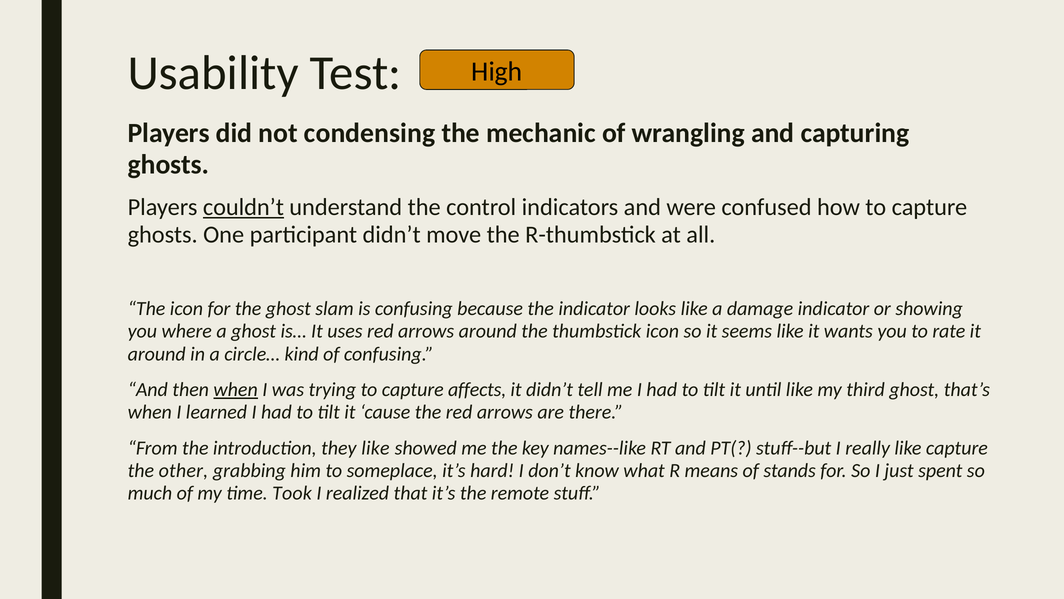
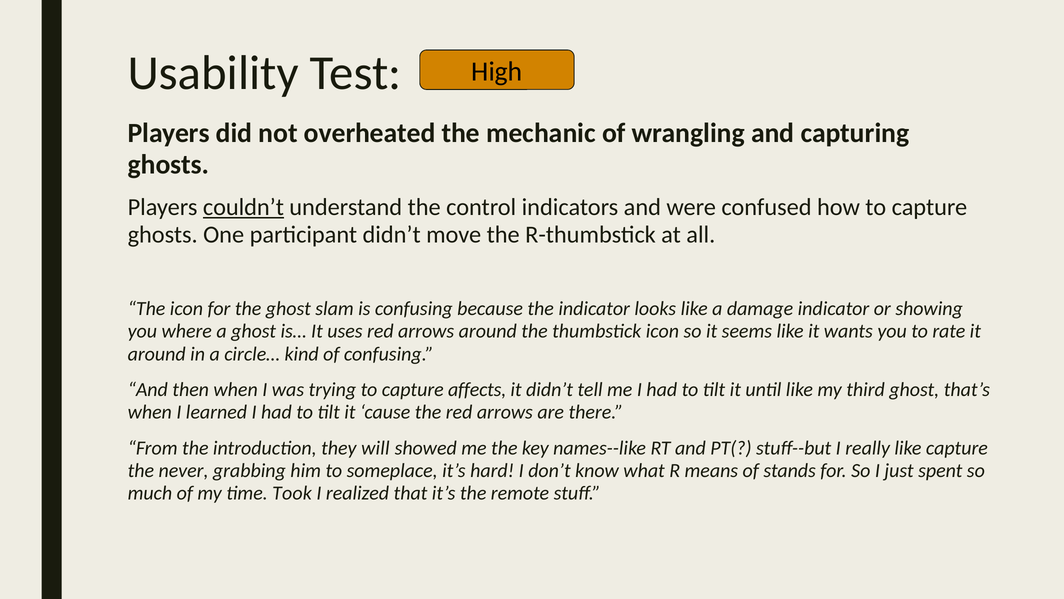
condensing: condensing -> overheated
when at (236, 389) underline: present -> none
they like: like -> will
other: other -> never
